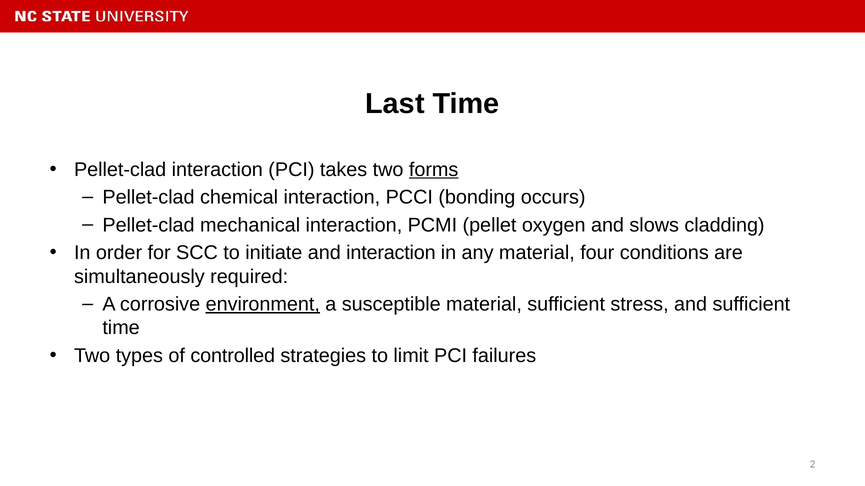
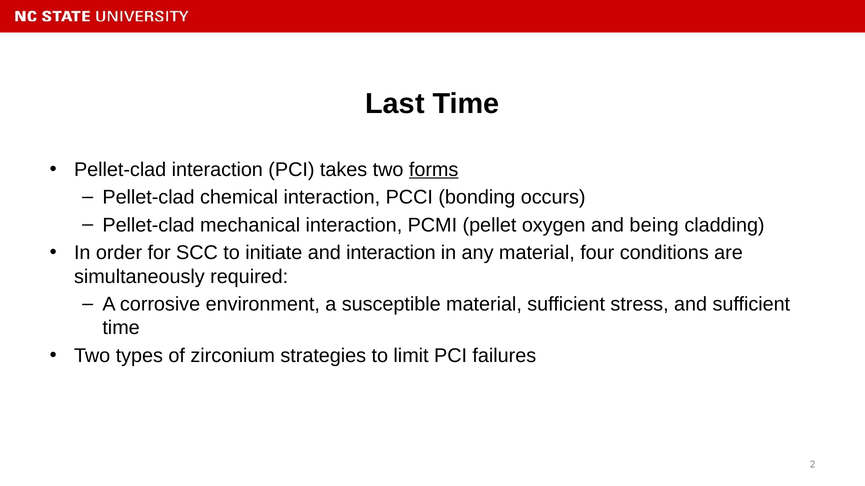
slows: slows -> being
environment underline: present -> none
controlled: controlled -> zirconium
